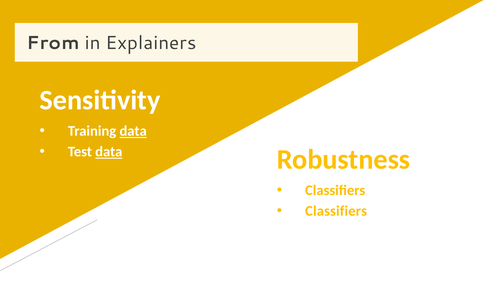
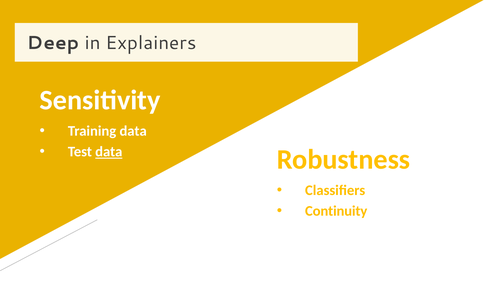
From: From -> Deep
data at (133, 131) underline: present -> none
Classifiers at (336, 211): Classifiers -> Continuity
